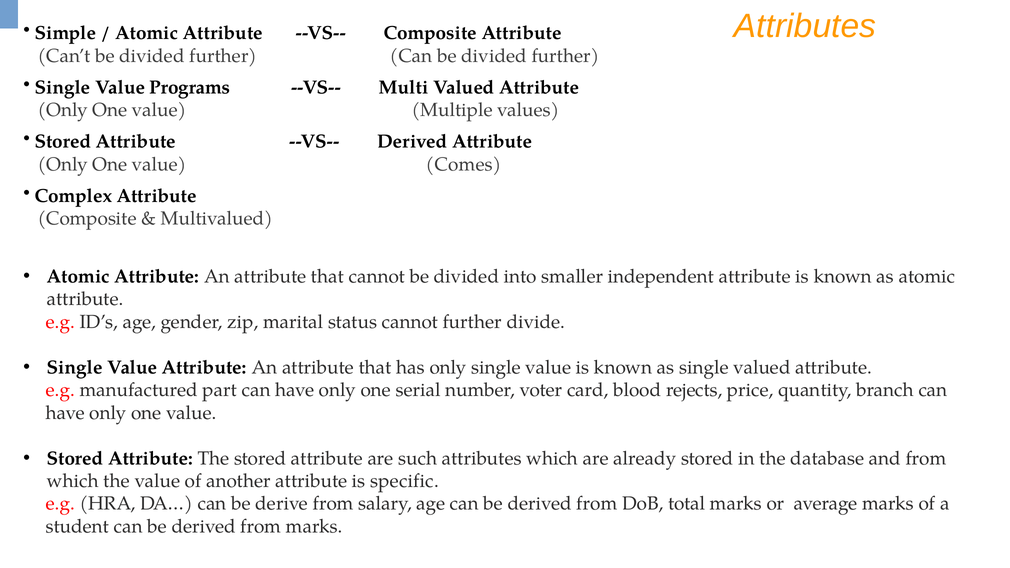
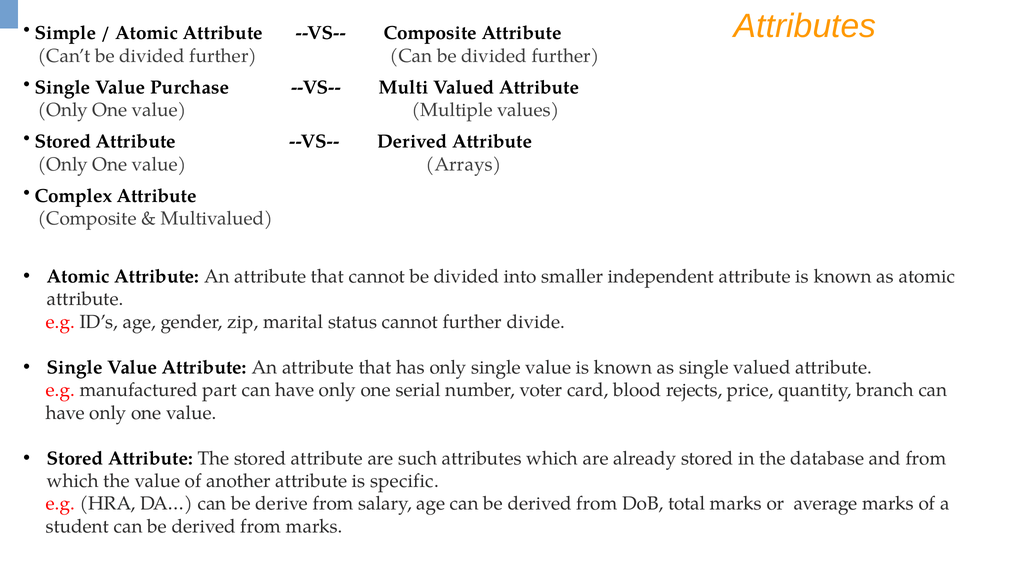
Programs: Programs -> Purchase
Comes: Comes -> Arrays
